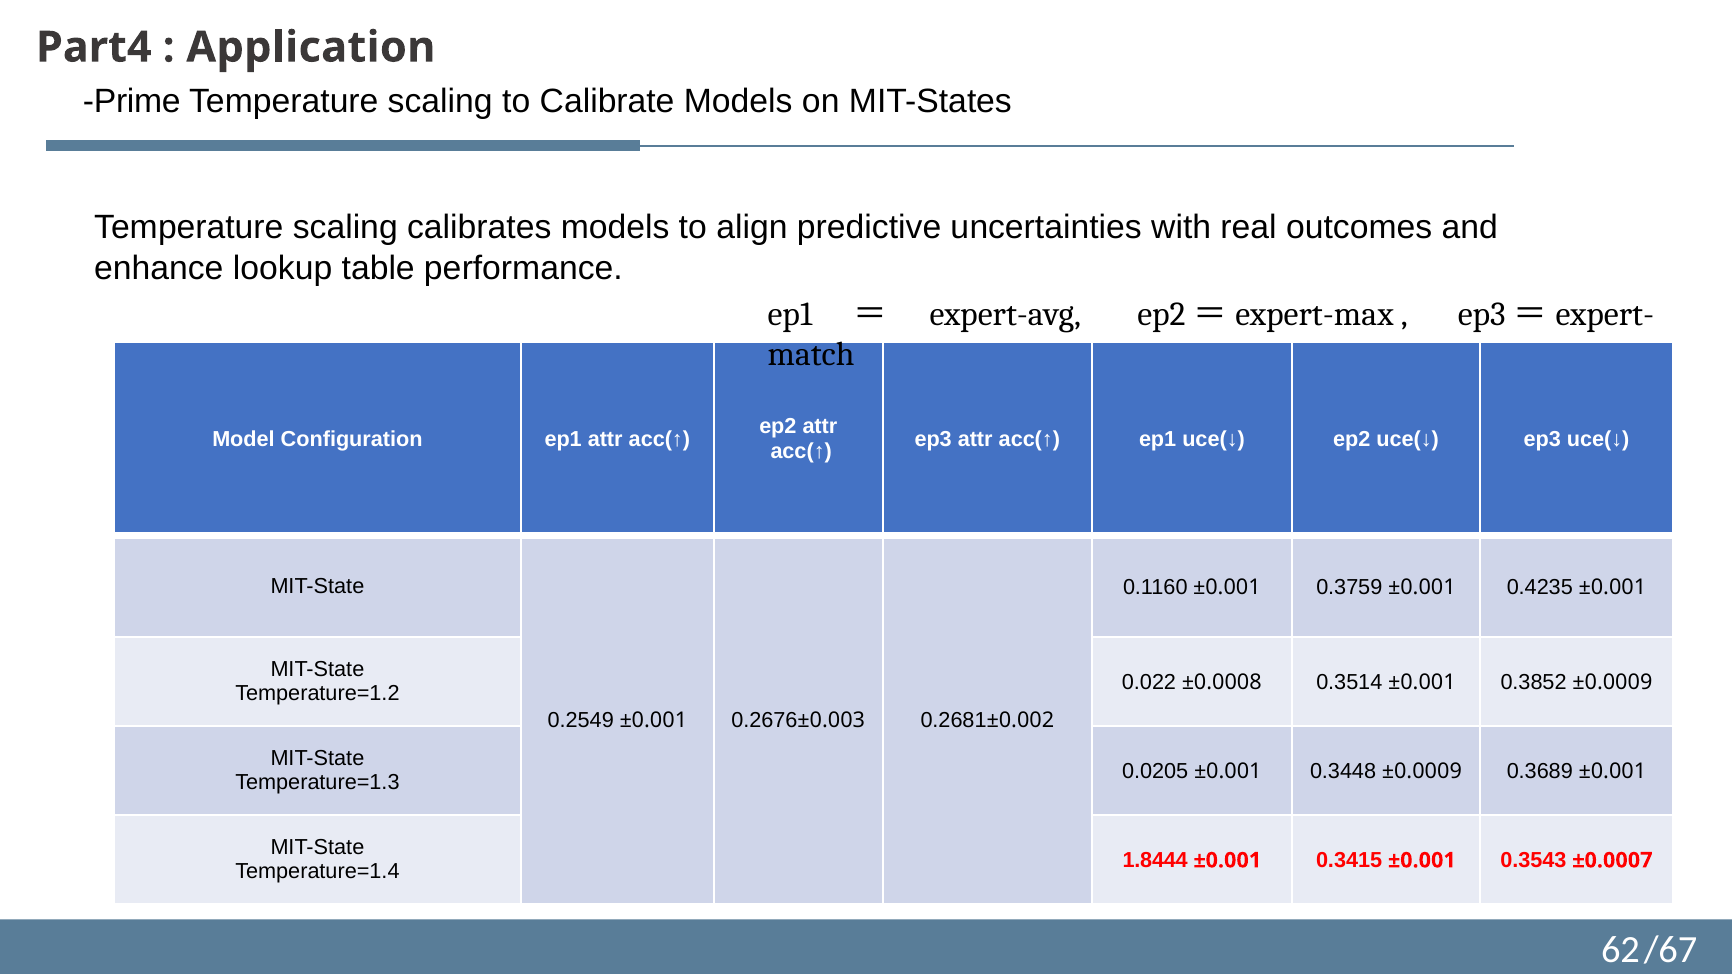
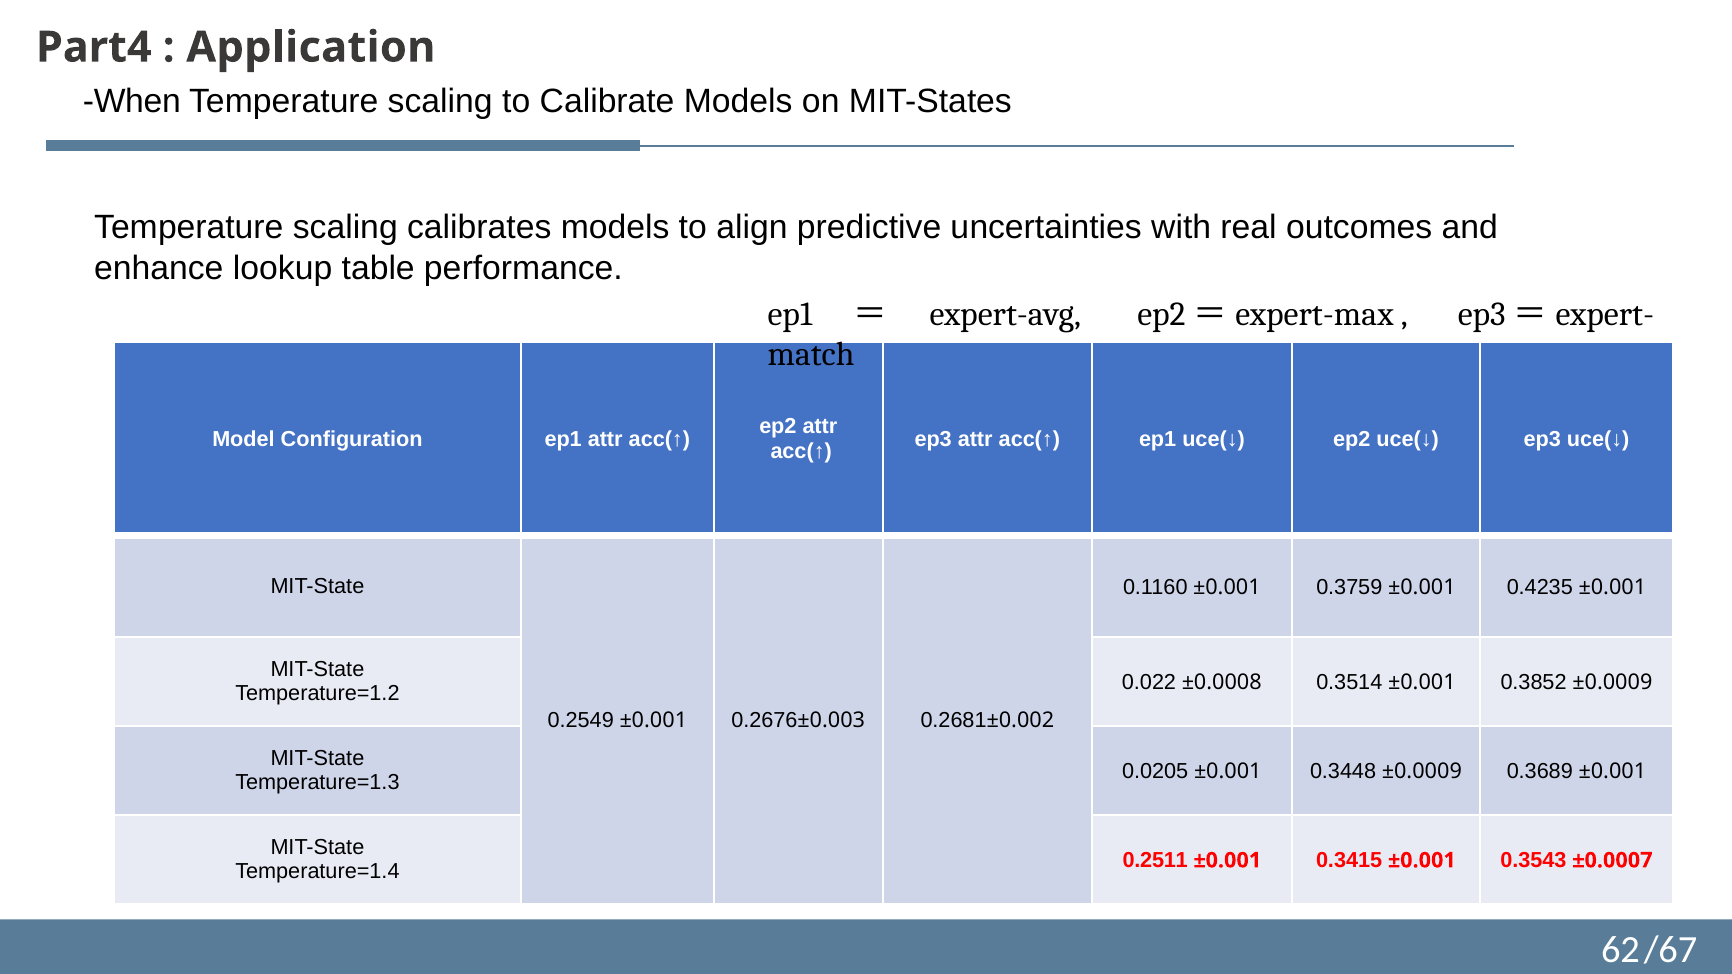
Prime: Prime -> When
1.8444: 1.8444 -> 0.2511
